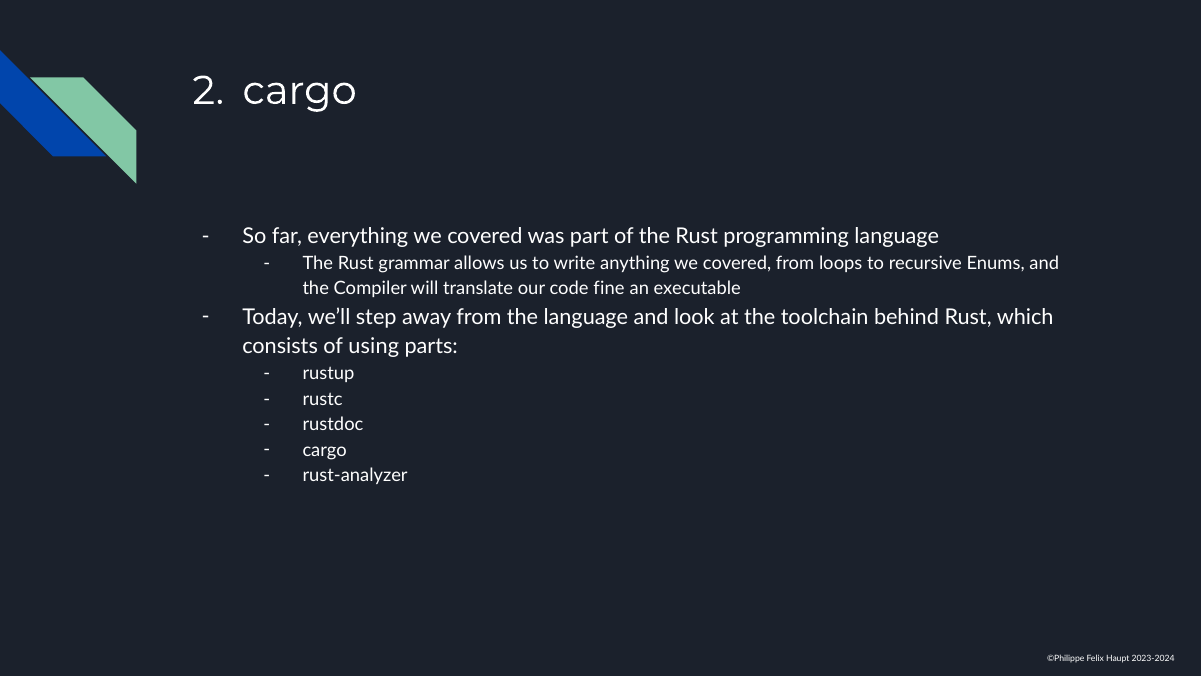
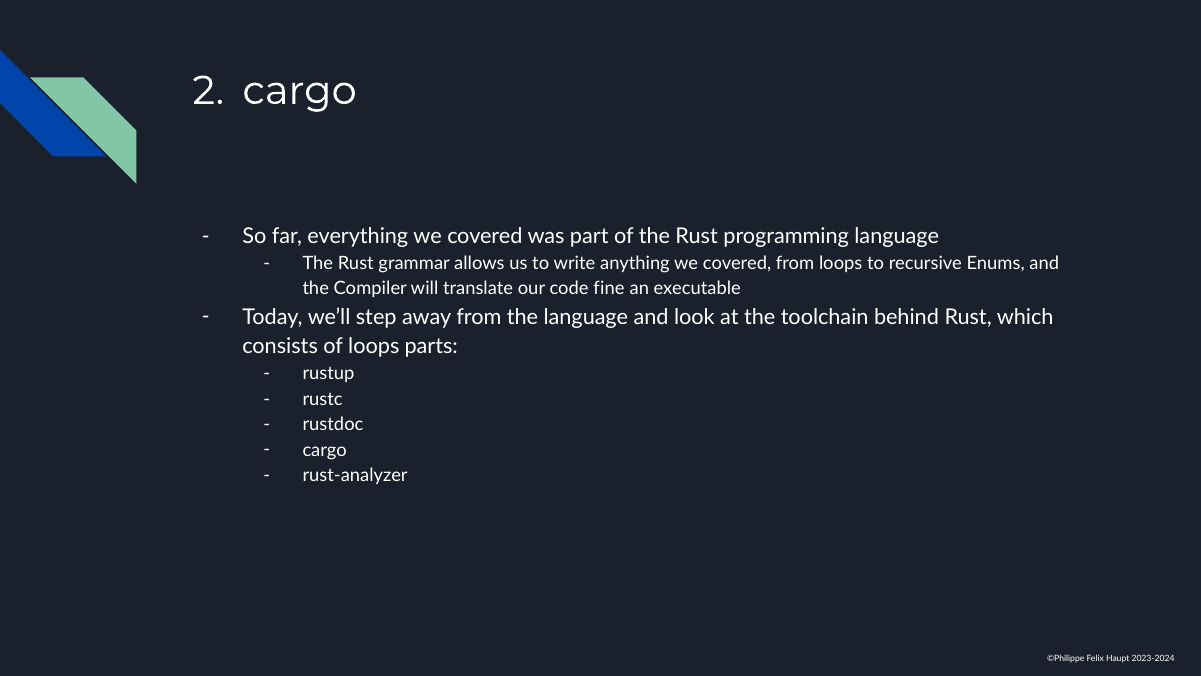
of using: using -> loops
